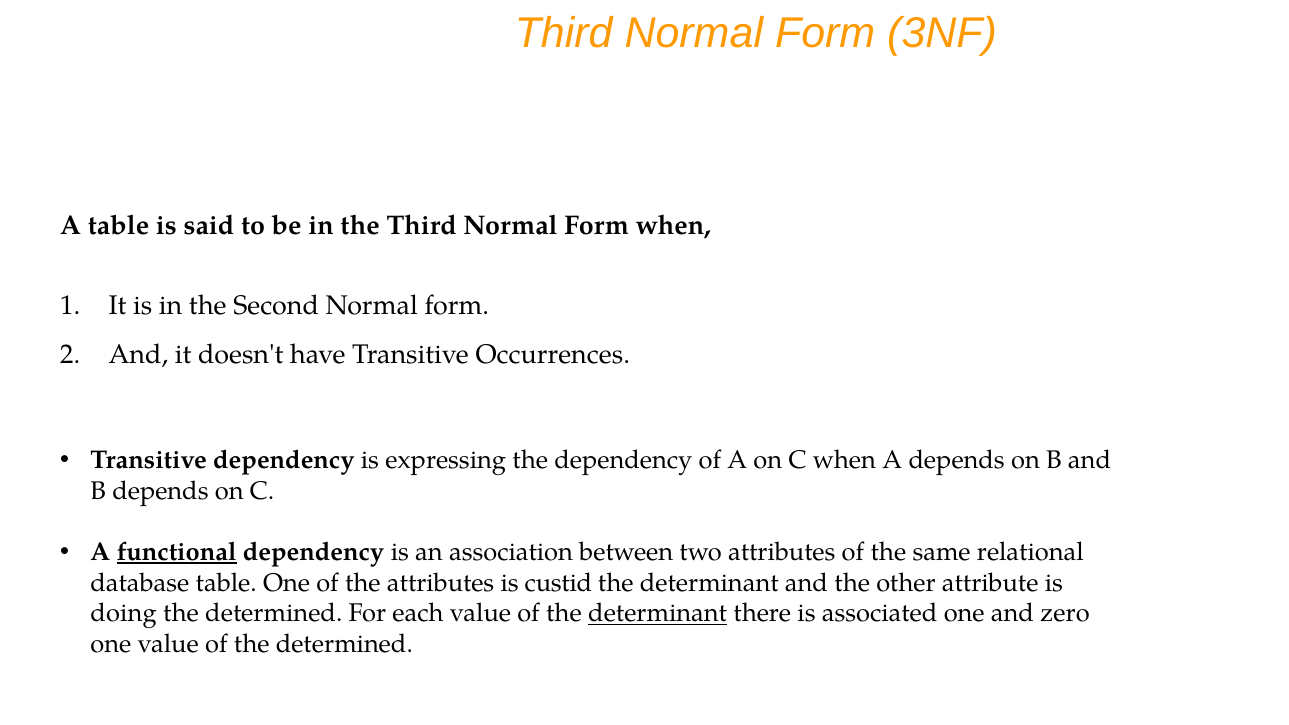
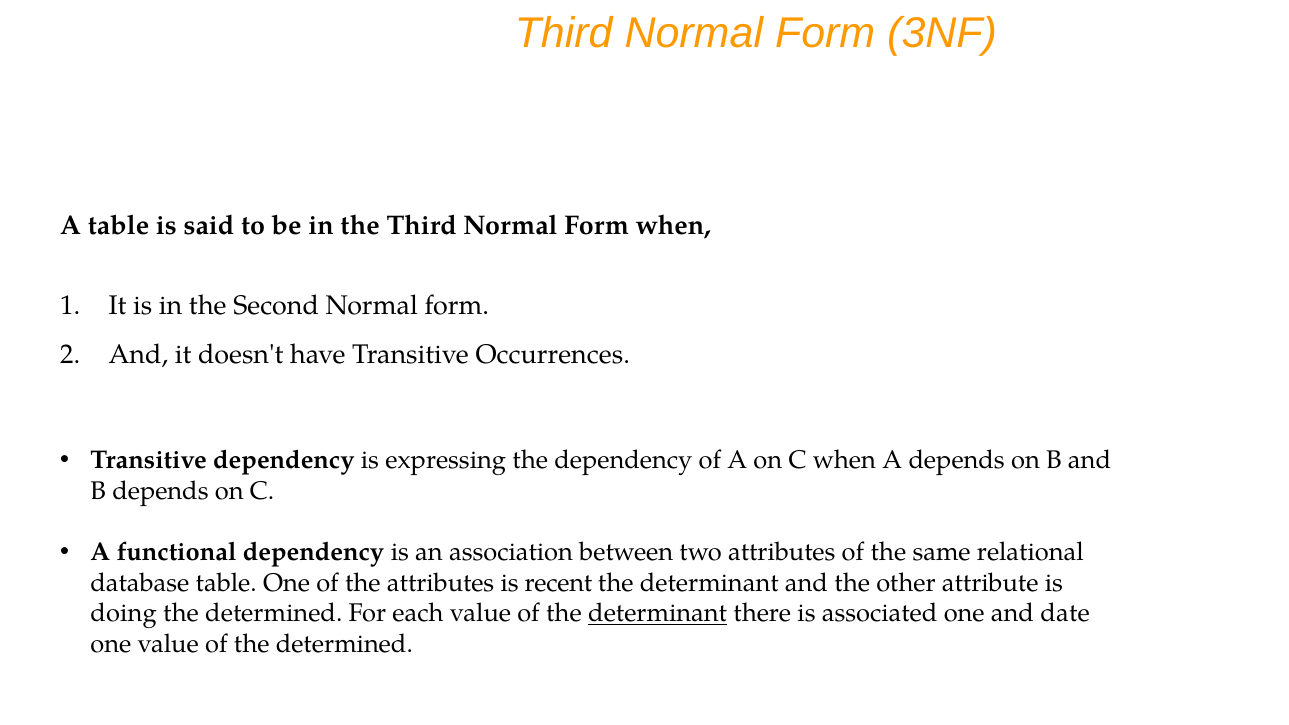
functional underline: present -> none
custid: custid -> recent
zero: zero -> date
